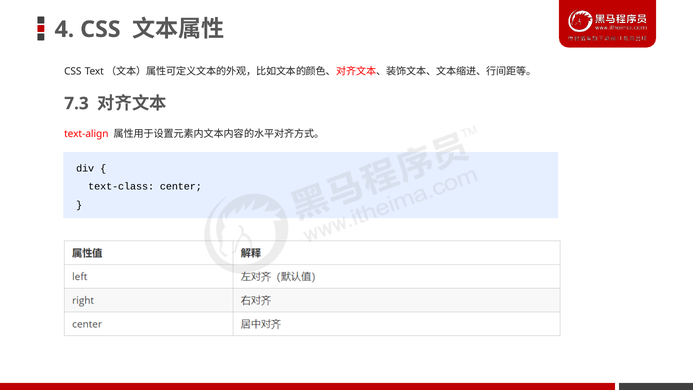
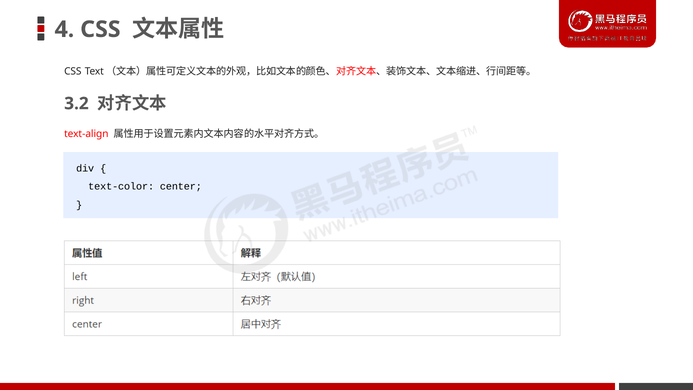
7.3: 7.3 -> 3.2
text-class: text-class -> text-color
